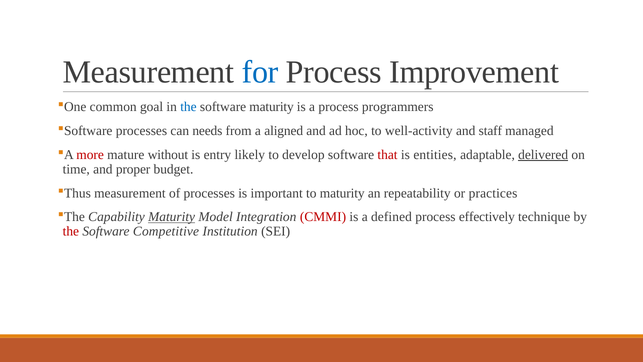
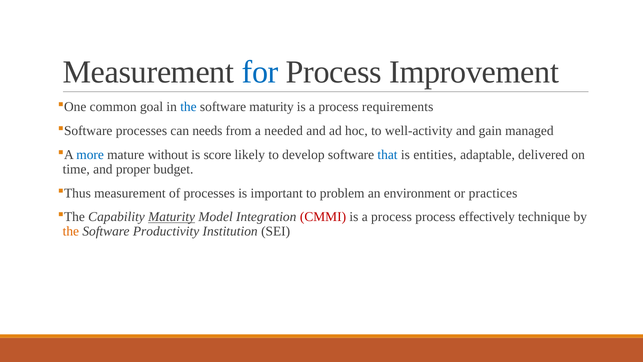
programmers: programmers -> requirements
aligned: aligned -> needed
staff: staff -> gain
more colour: red -> blue
entry: entry -> score
that colour: red -> blue
delivered underline: present -> none
to maturity: maturity -> problem
repeatability: repeatability -> environment
defined at (391, 217): defined -> process
the at (71, 231) colour: red -> orange
Competitive: Competitive -> Productivity
